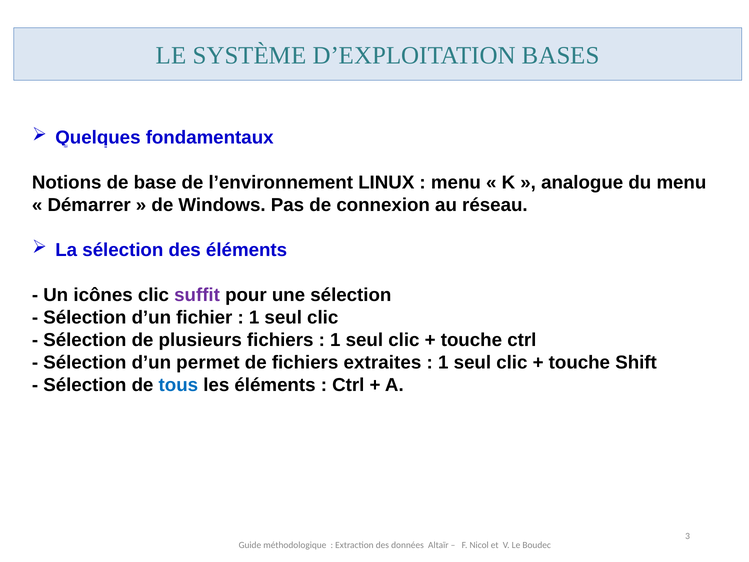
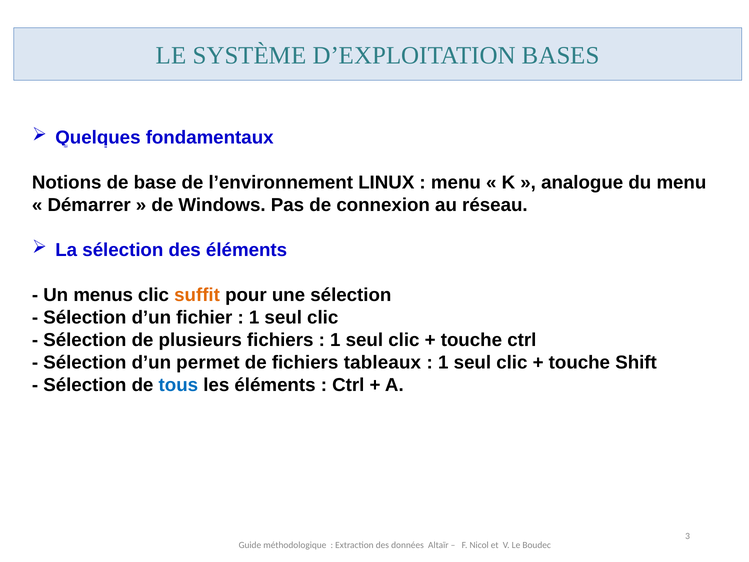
icônes: icônes -> menus
suffit colour: purple -> orange
extraites: extraites -> tableaux
